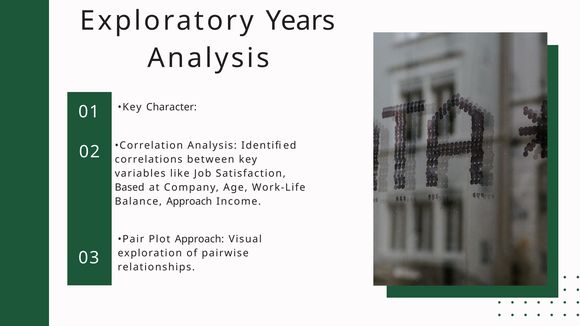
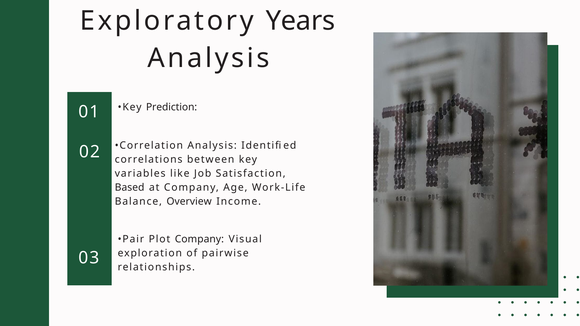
Character: Character -> Prediction
Balance Approach: Approach -> Overview
Plot Approach: Approach -> Company
